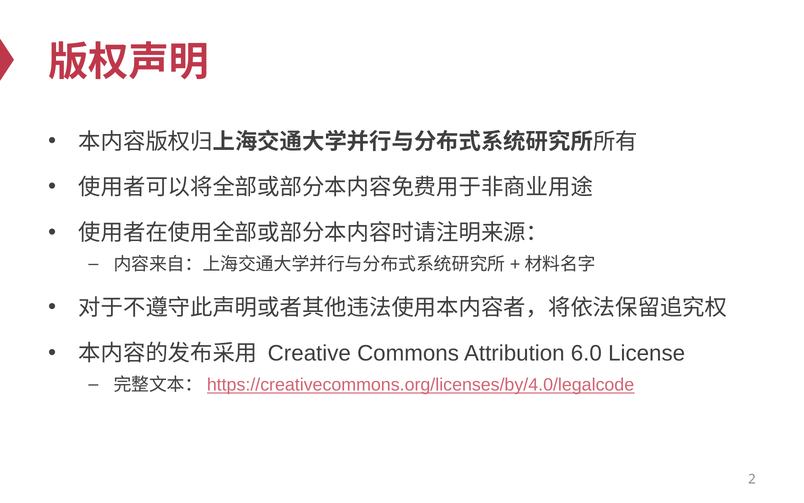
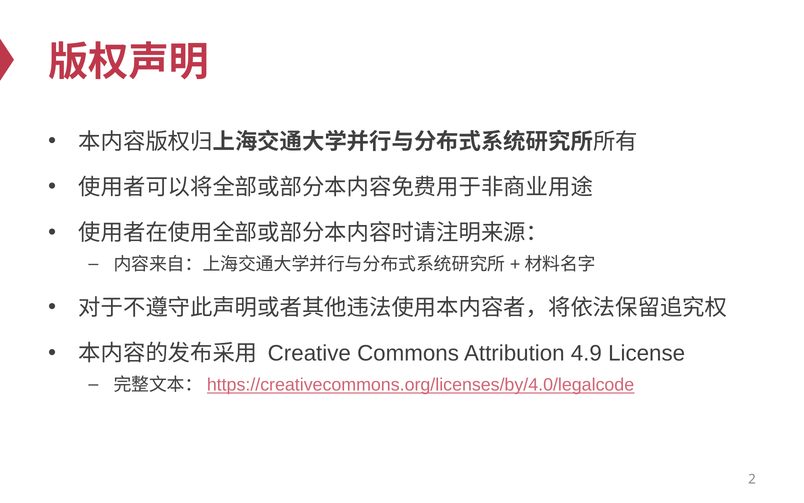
6.0: 6.0 -> 4.9
